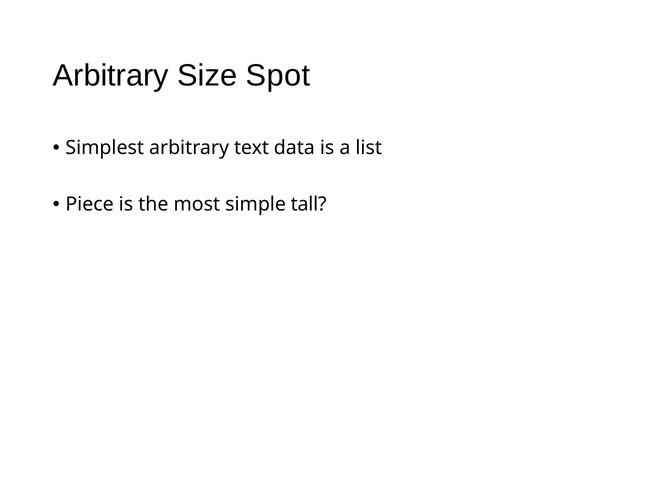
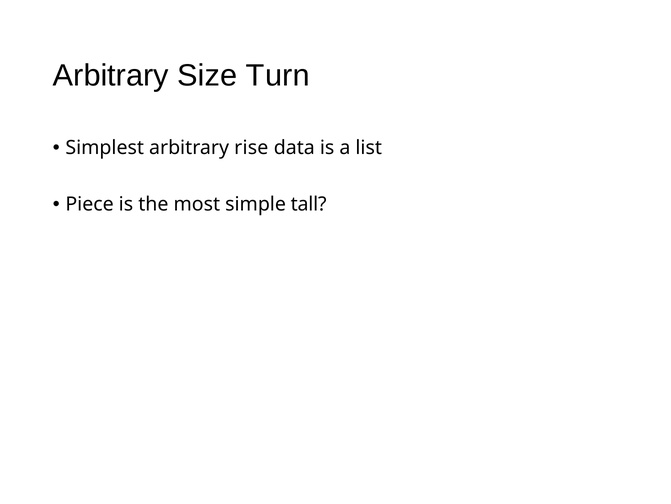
Spot: Spot -> Turn
text: text -> rise
